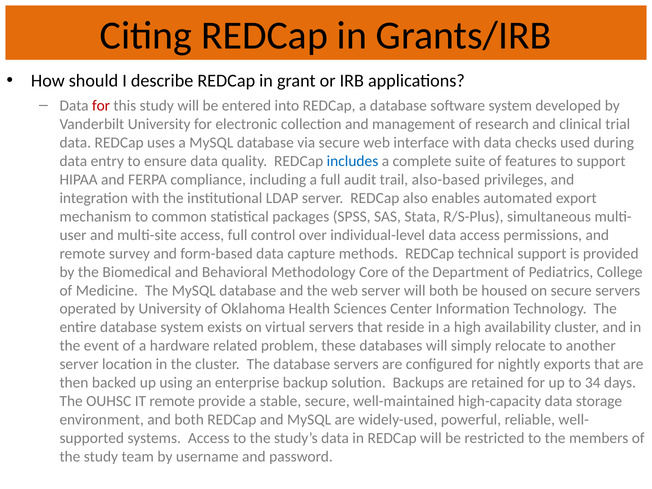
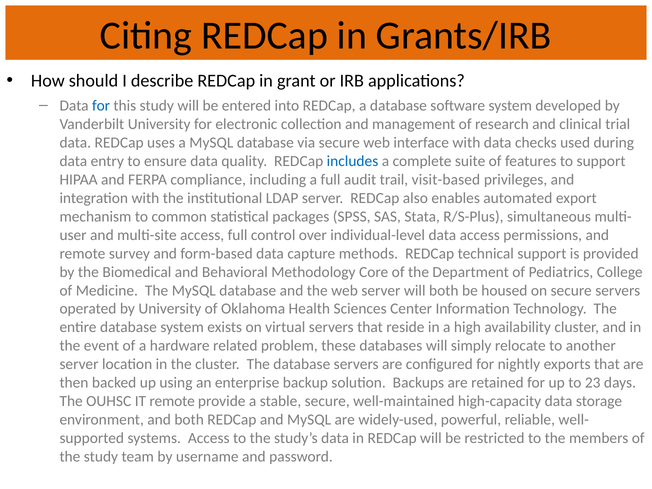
for at (101, 106) colour: red -> blue
also-based: also-based -> visit-based
34: 34 -> 23
